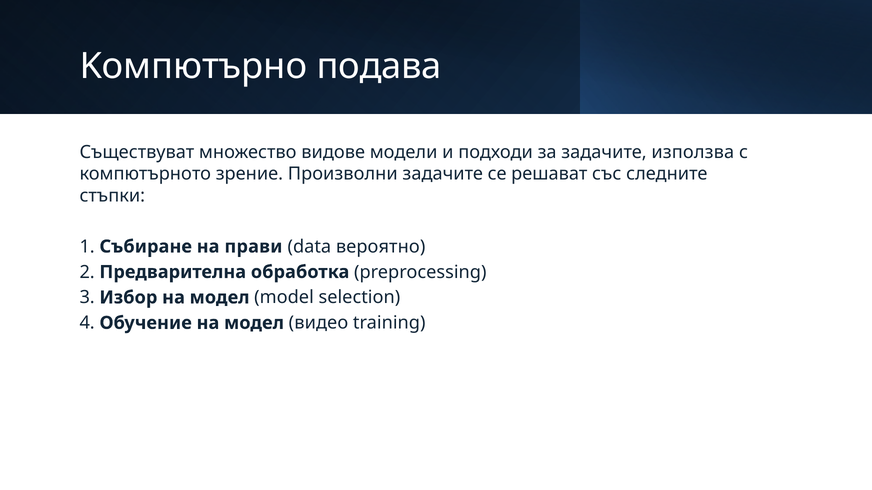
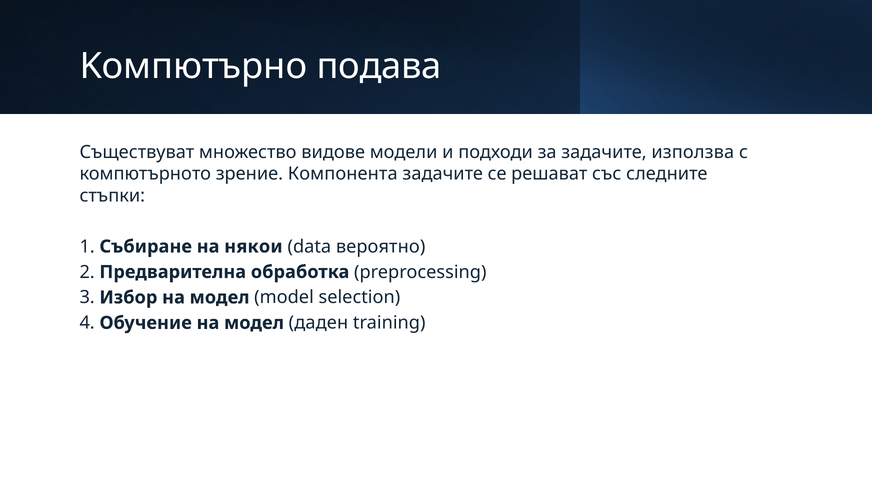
Произволни: Произволни -> Компонента
прави: прави -> някои
видео: видео -> даден
